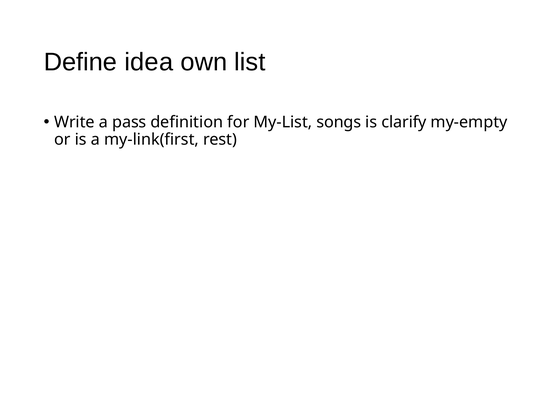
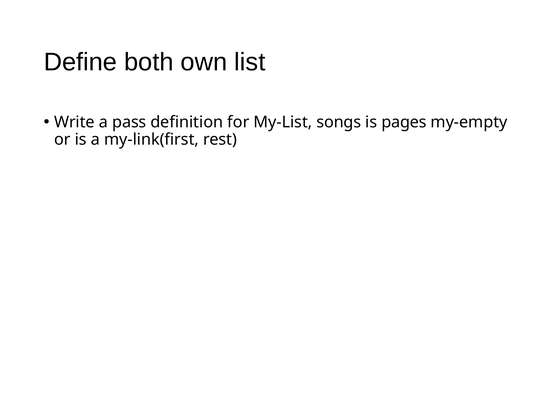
idea: idea -> both
clarify: clarify -> pages
